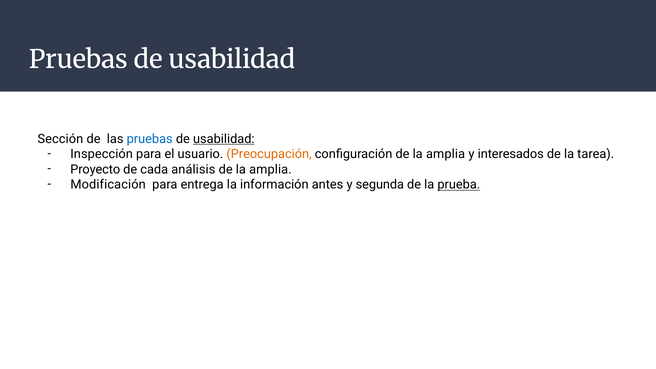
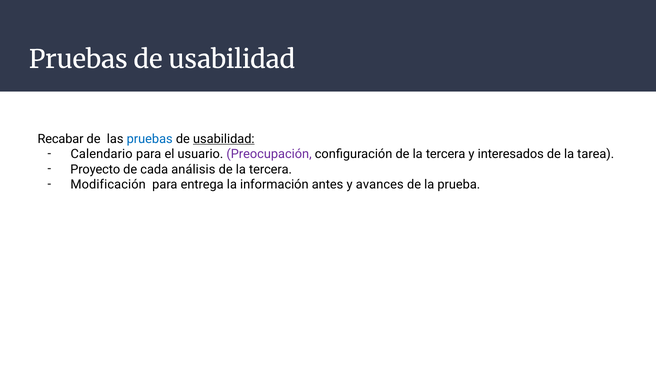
Sección: Sección -> Recabar
Inspección: Inspección -> Calendario
Preocupación colour: orange -> purple
configuración de la amplia: amplia -> tercera
amplia at (270, 169): amplia -> tercera
segunda: segunda -> avances
prueba underline: present -> none
